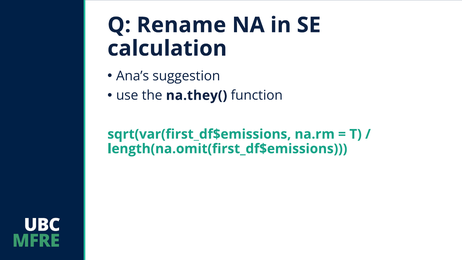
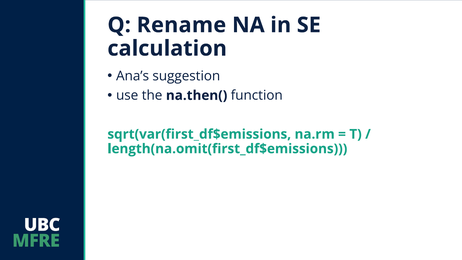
na.they(: na.they( -> na.then(
